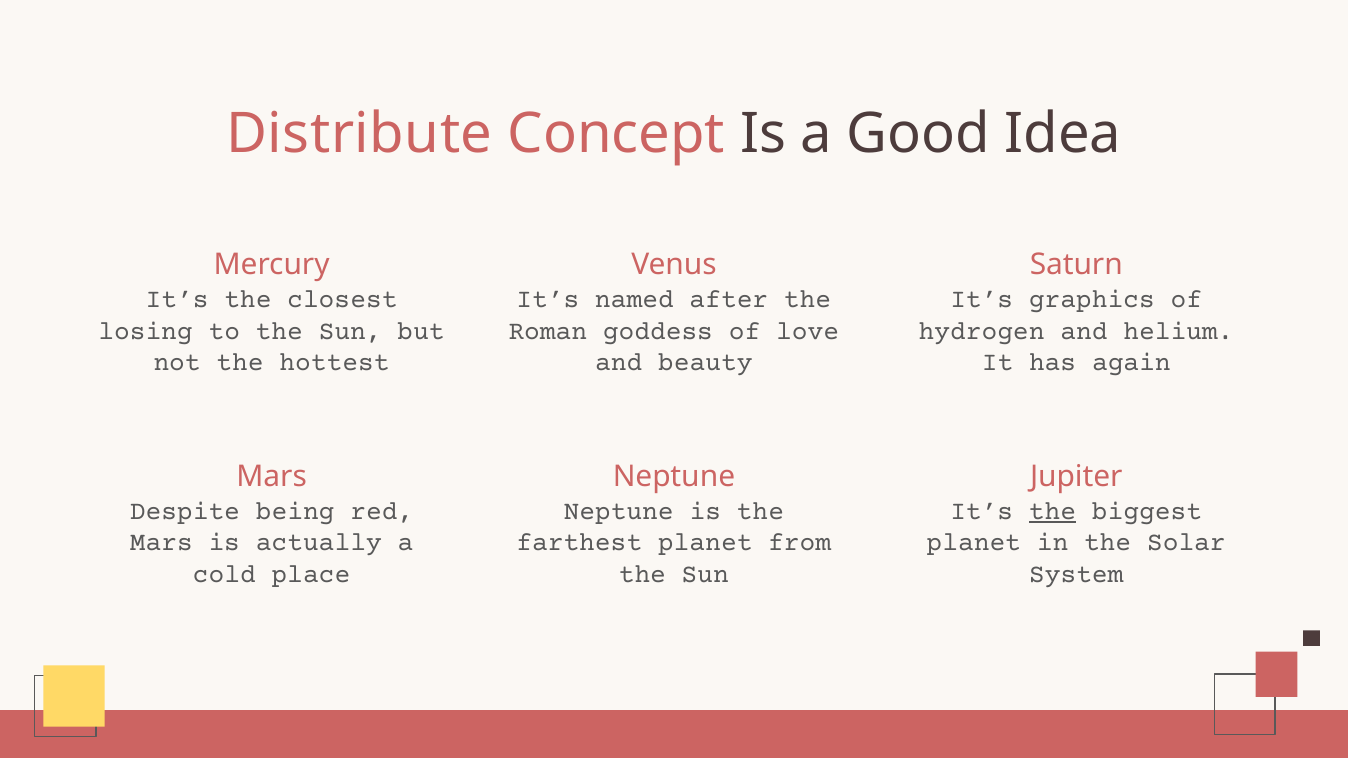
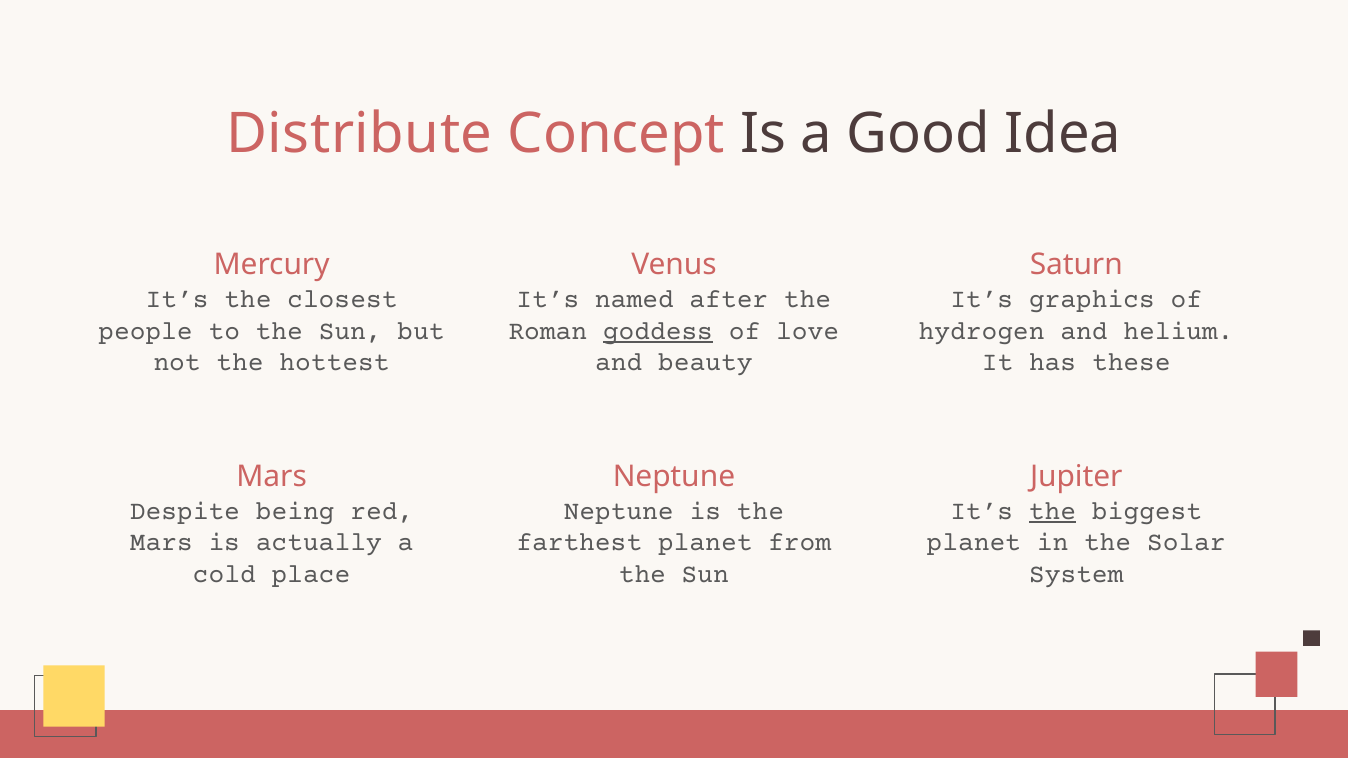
losing: losing -> people
goddess underline: none -> present
again: again -> these
